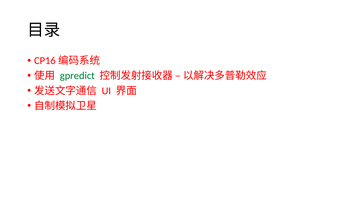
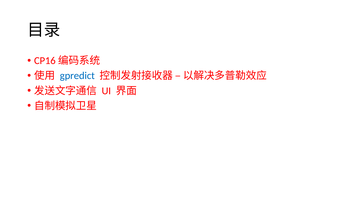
gpredict colour: green -> blue
